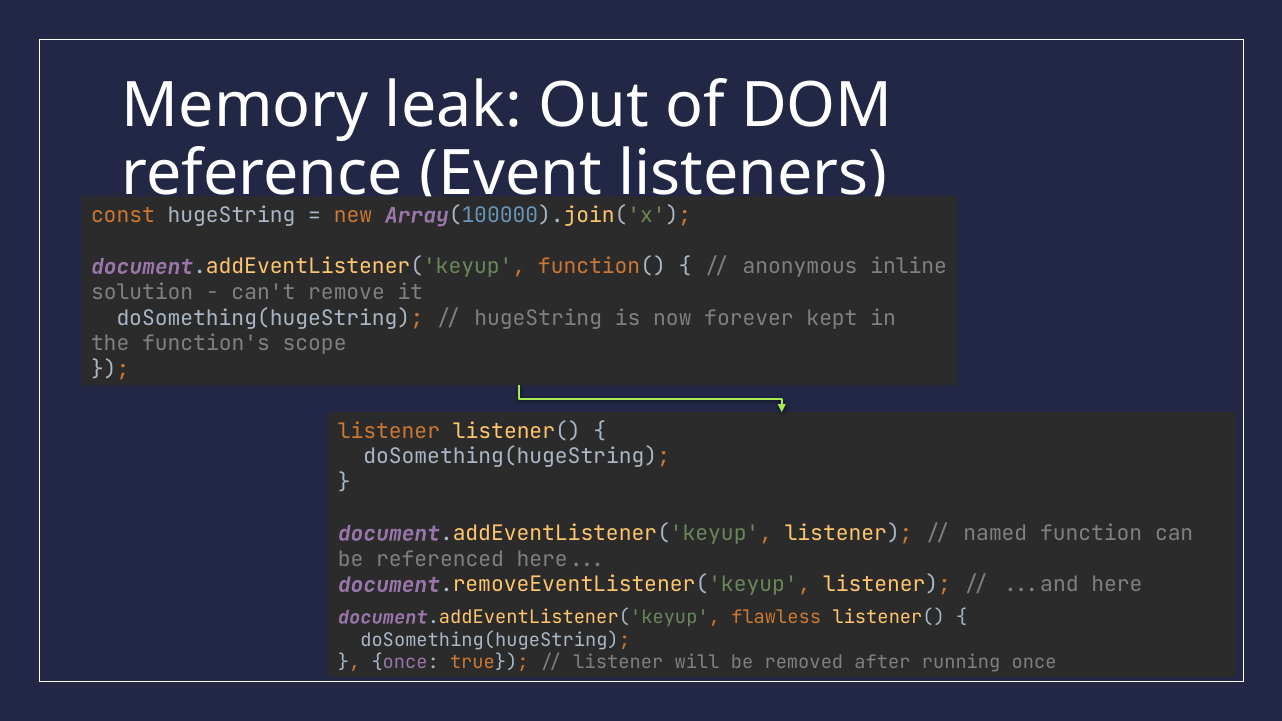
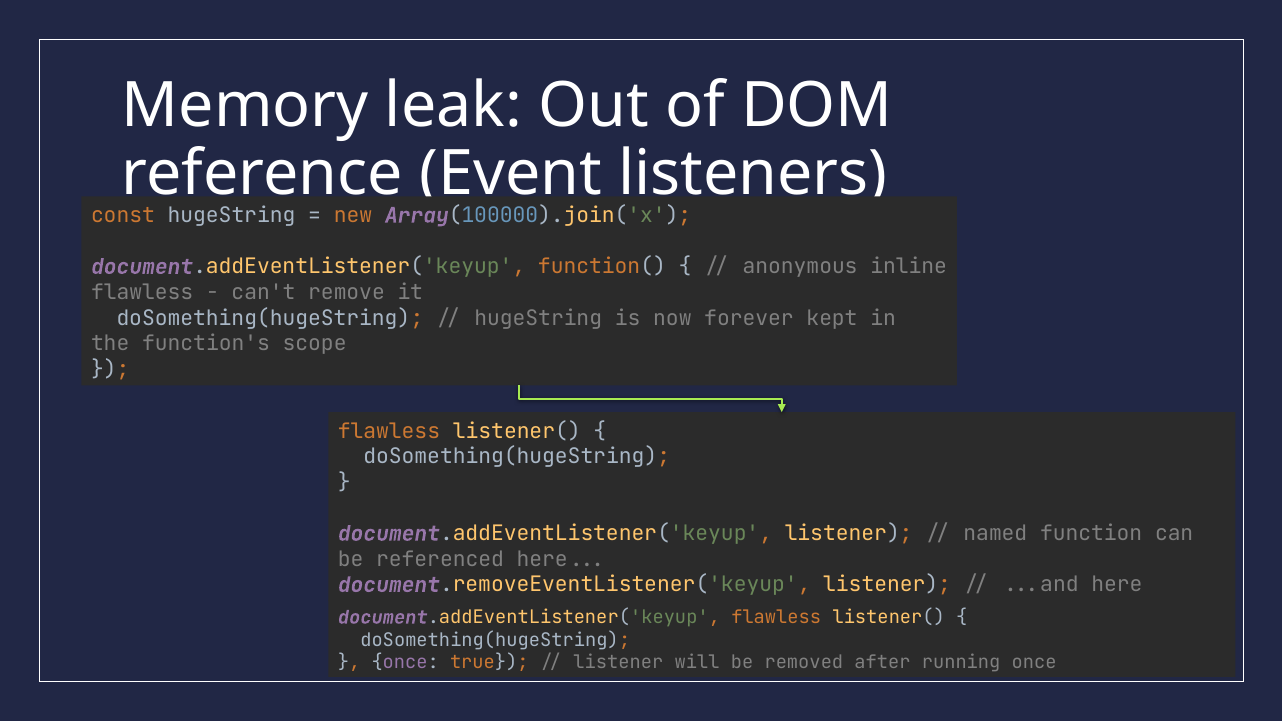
solution at (142, 292): solution -> flawless
listener at (389, 431): listener -> flawless
